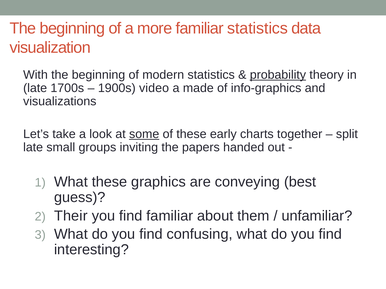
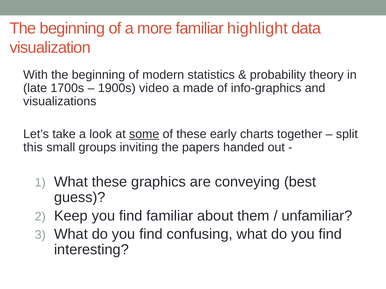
familiar statistics: statistics -> highlight
probability underline: present -> none
late at (33, 148): late -> this
Their: Their -> Keep
